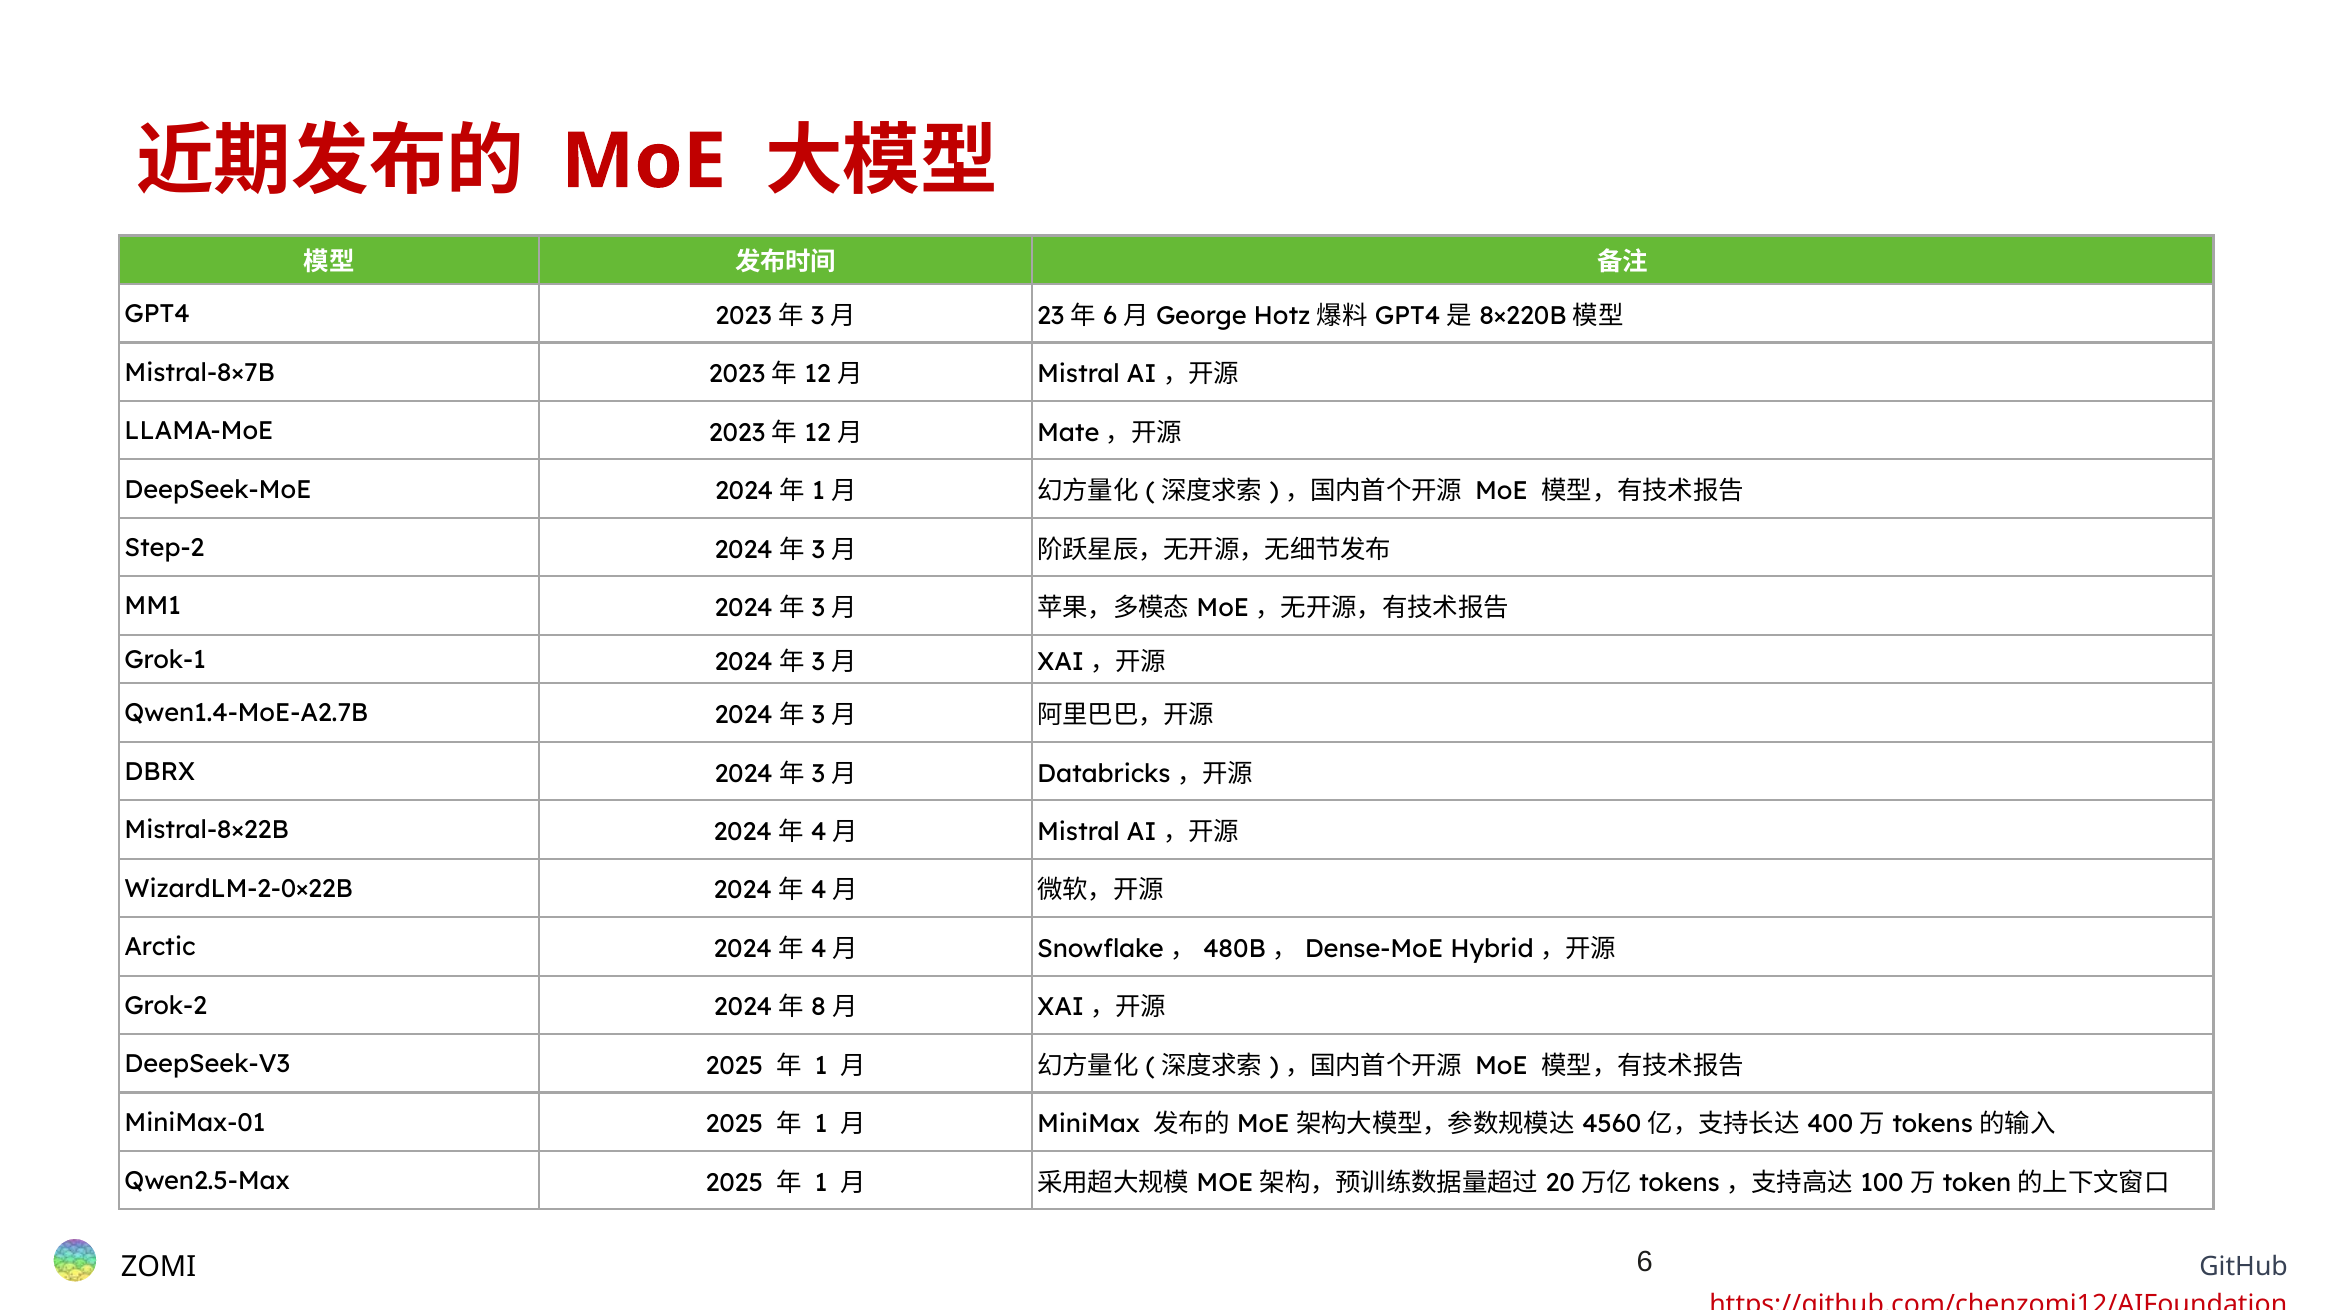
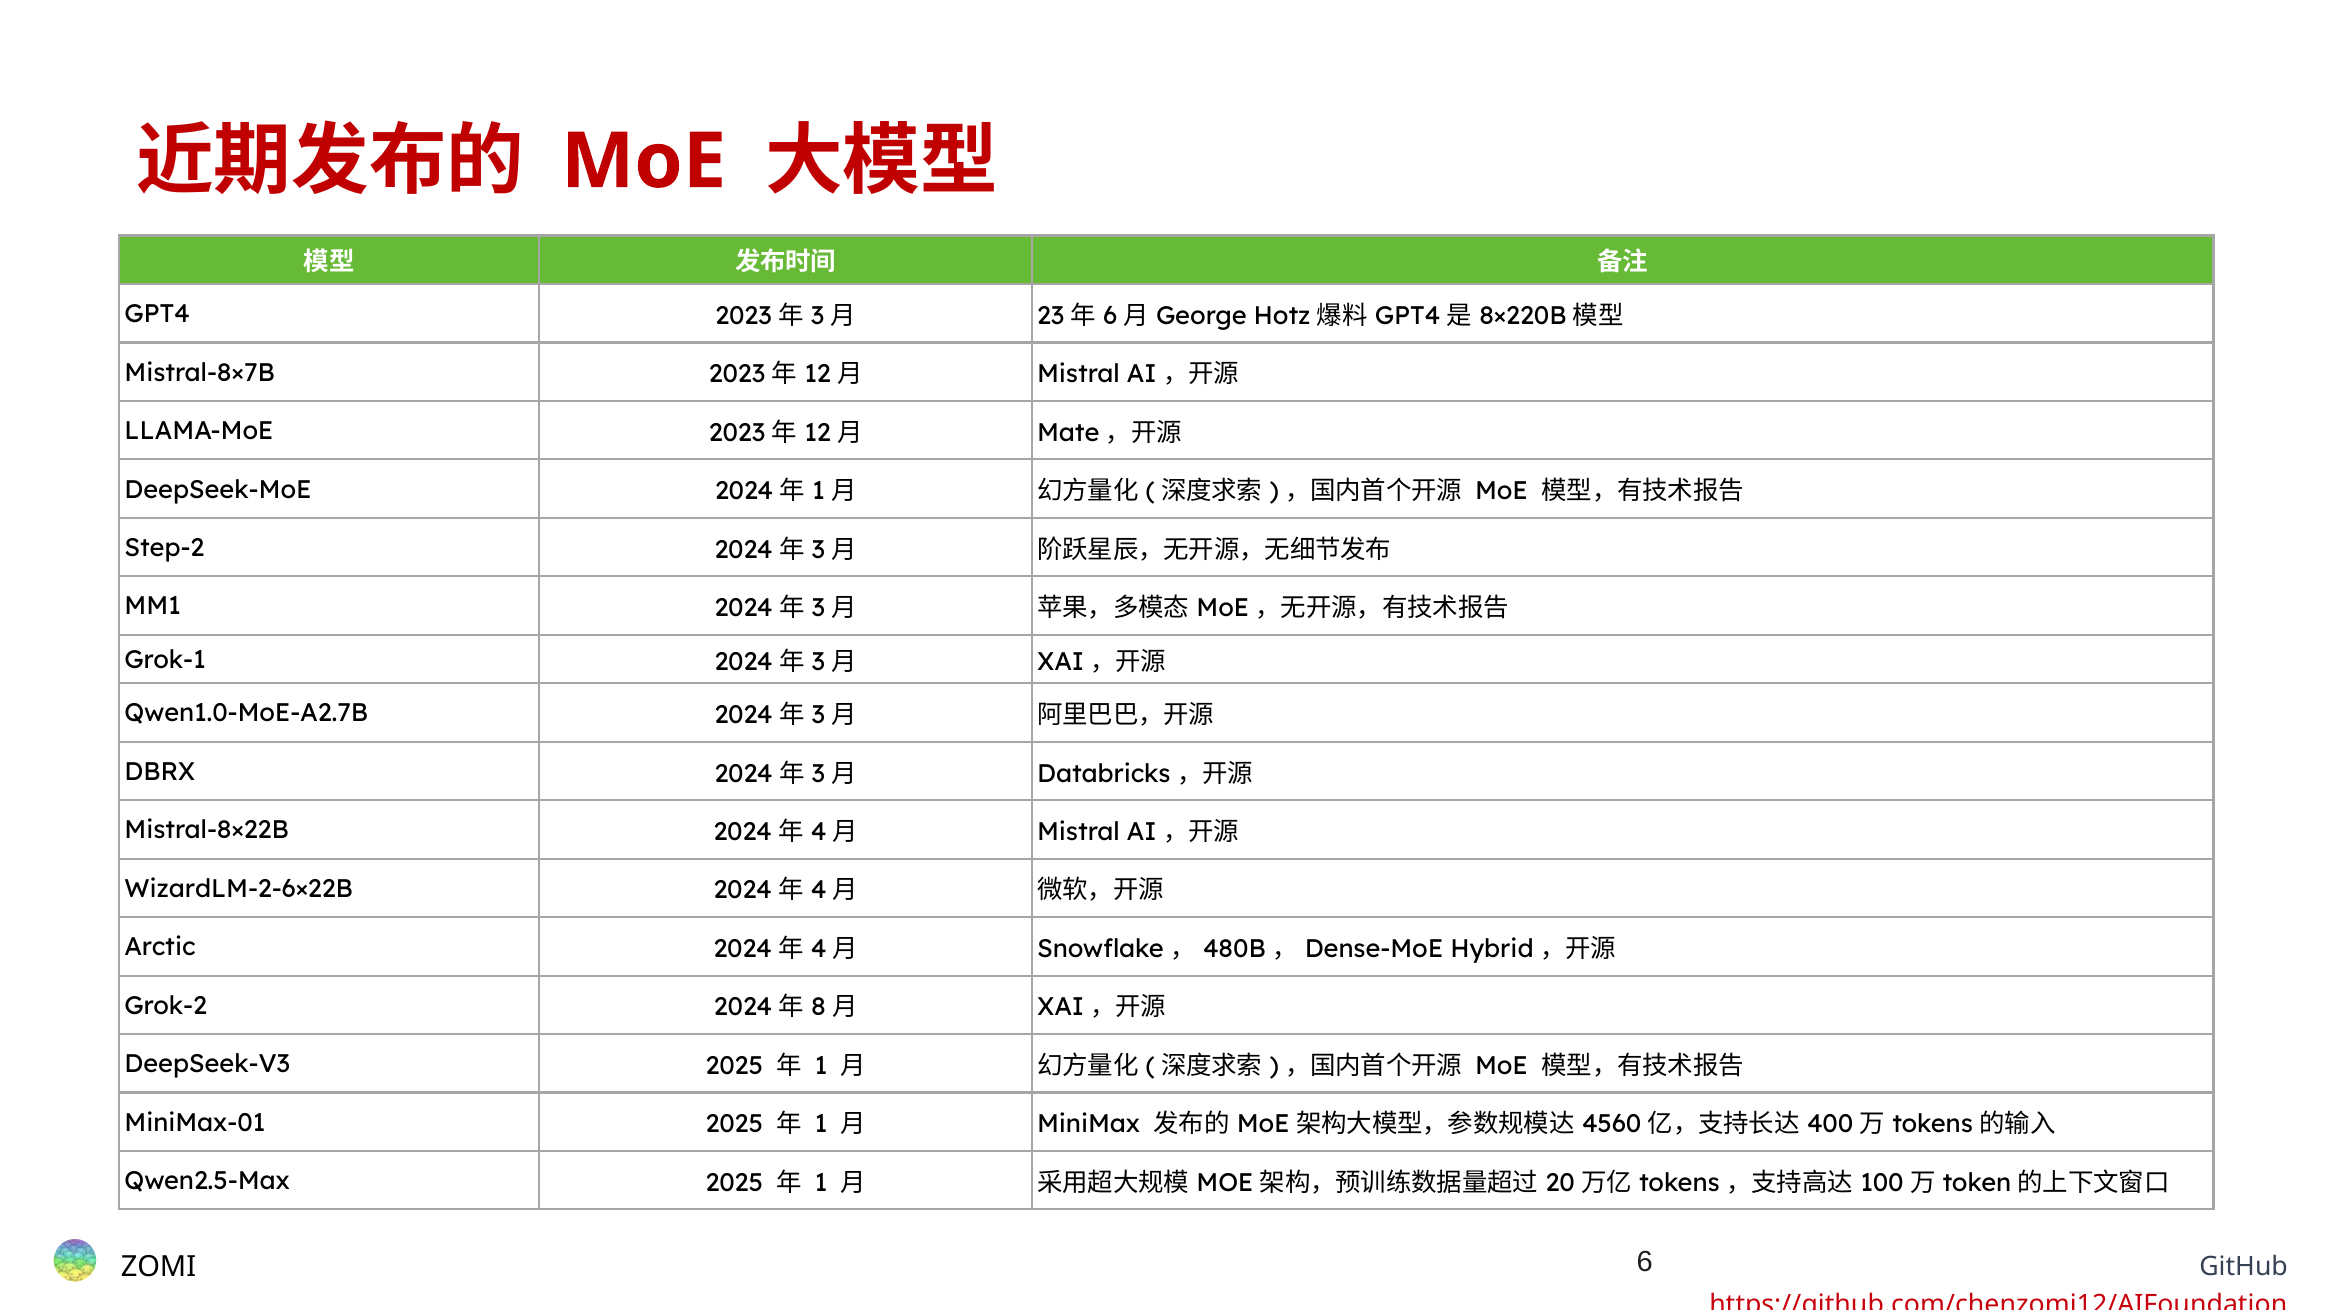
Qwen1.4-MoE-A2.7B: Qwen1.4-MoE-A2.7B -> Qwen1.0-MoE-A2.7B
WizardLM-2-0×22B: WizardLM-2-0×22B -> WizardLM-2-6×22B
